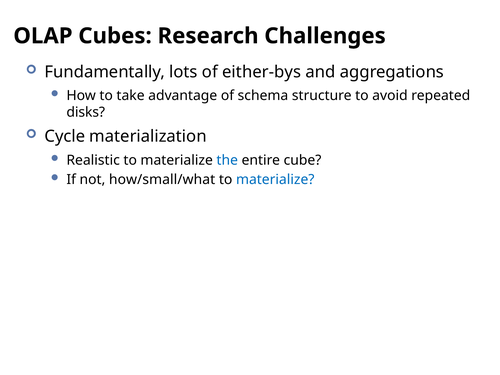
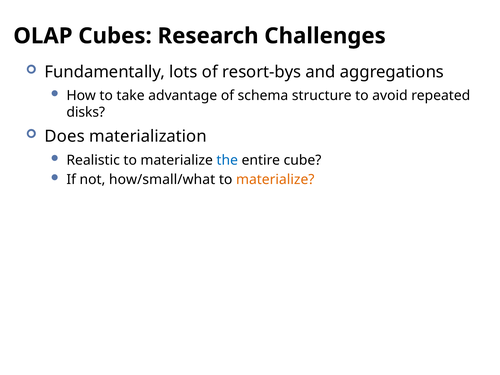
either-bys: either-bys -> resort-bys
Cycle: Cycle -> Does
materialize at (275, 180) colour: blue -> orange
